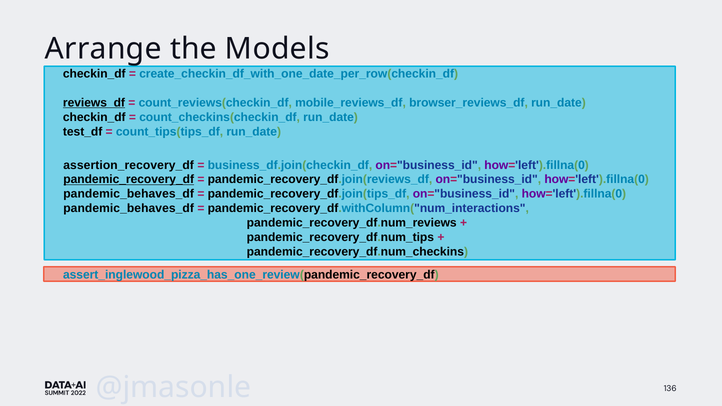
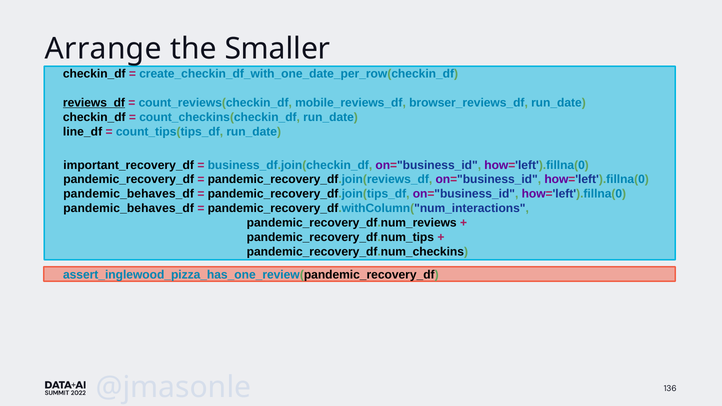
Models: Models -> Smaller
test_df: test_df -> line_df
assertion_recovery_df: assertion_recovery_df -> important_recovery_df
pandemic_recovery_df underline: present -> none
